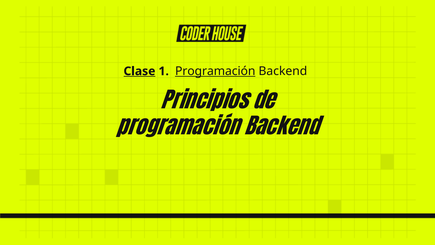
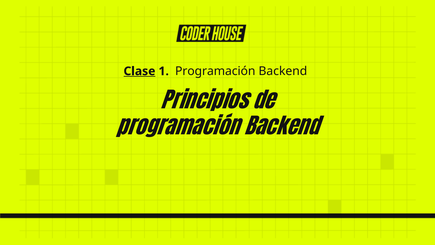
Programación at (215, 71) underline: present -> none
